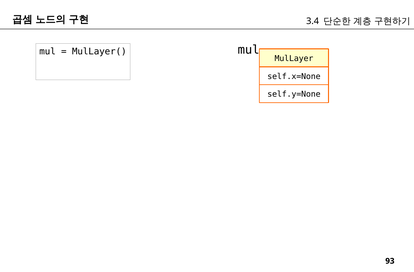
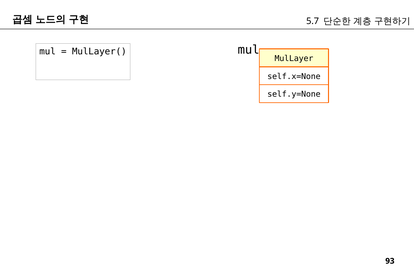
3.4: 3.4 -> 5.7
